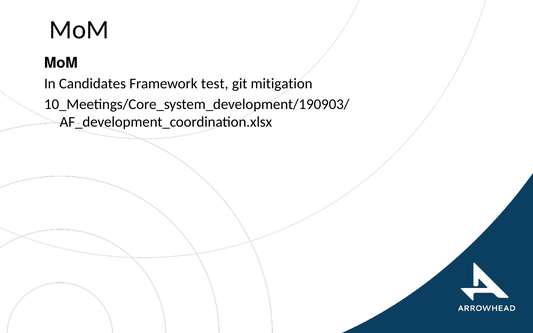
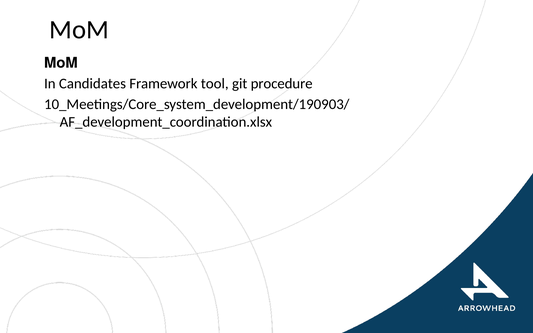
test: test -> tool
mitigation: mitigation -> procedure
